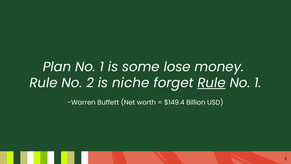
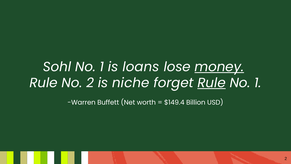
Plan: Plan -> Sohl
some: some -> loans
money underline: none -> present
